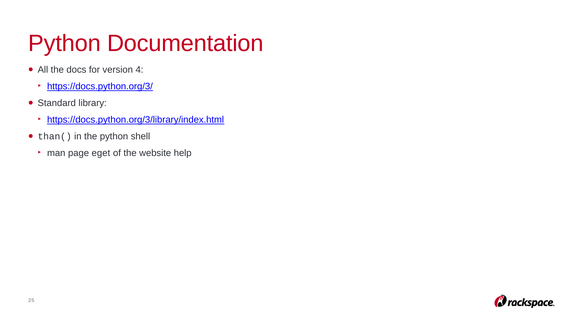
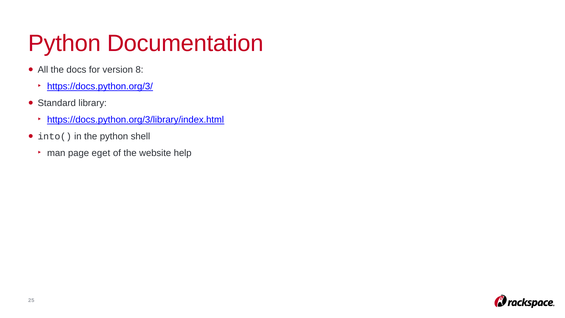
4: 4 -> 8
than(: than( -> into(
